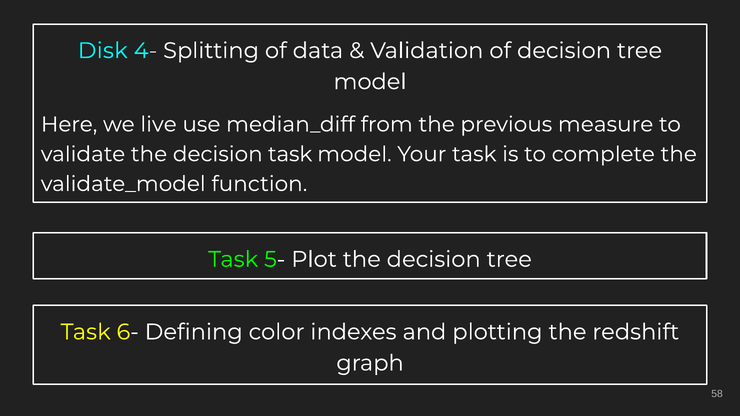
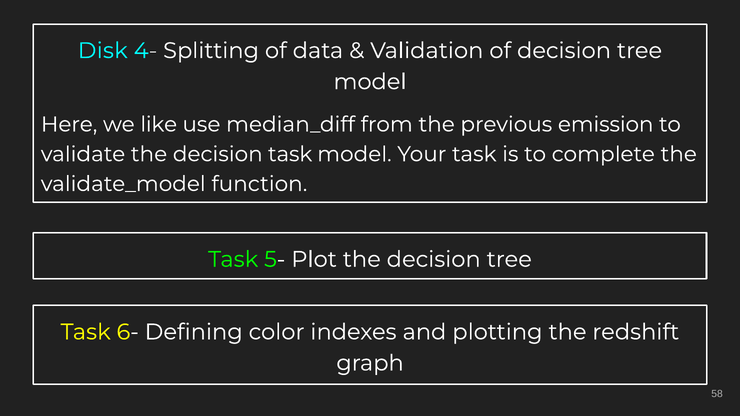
live: live -> like
measure: measure -> emission
